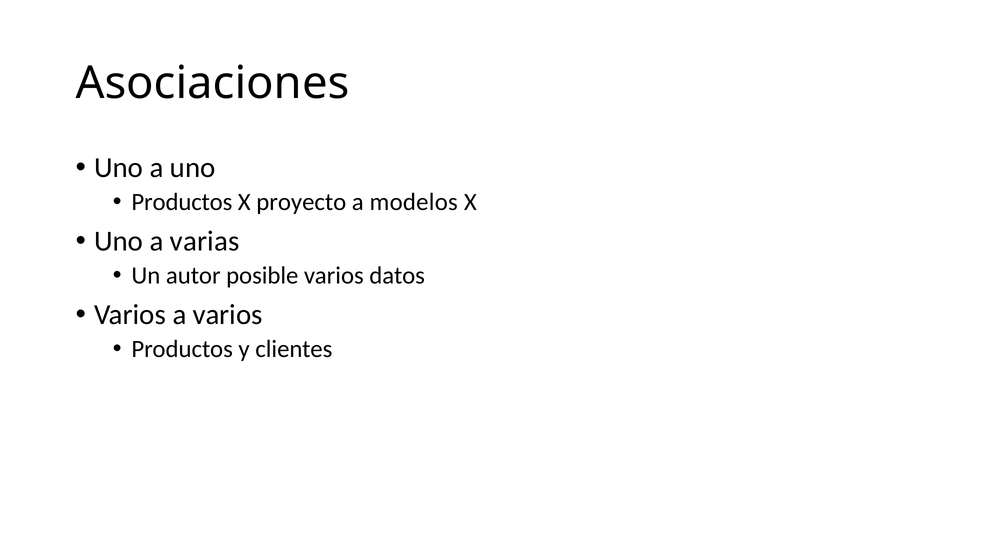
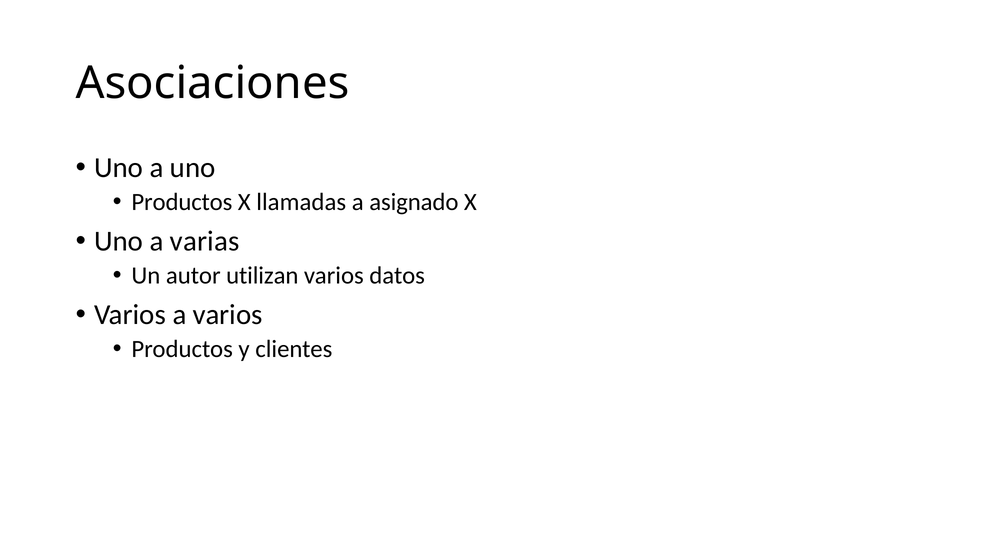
proyecto: proyecto -> llamadas
modelos: modelos -> asignado
posible: posible -> utilizan
